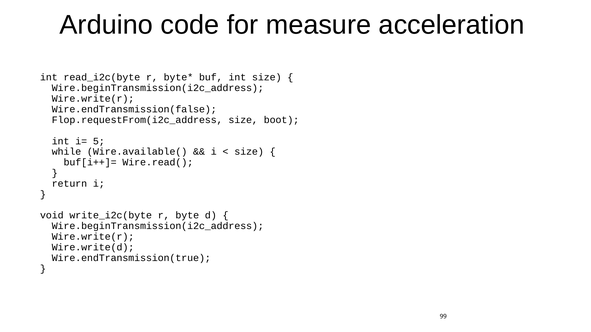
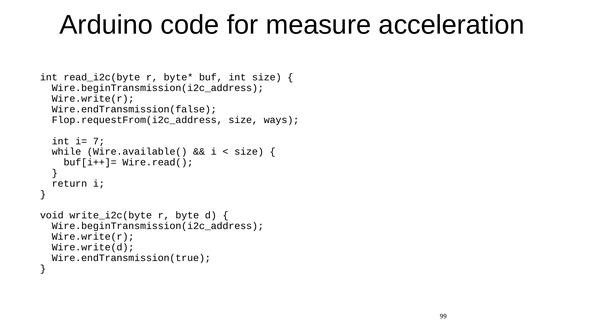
boot: boot -> ways
5: 5 -> 7
